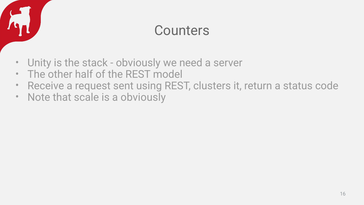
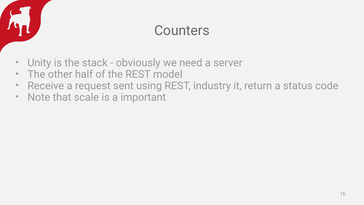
clusters: clusters -> industry
a obviously: obviously -> important
